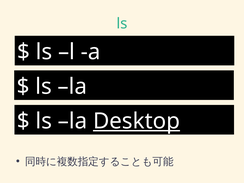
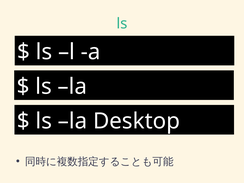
Desktop underline: present -> none
